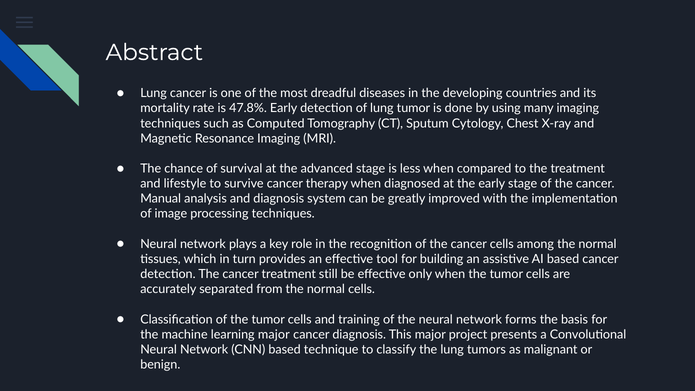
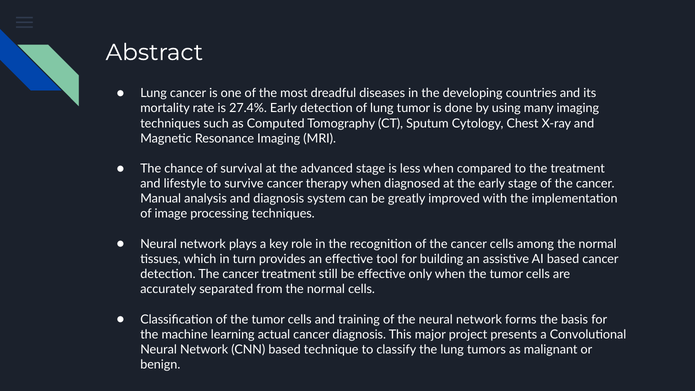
47.8%: 47.8% -> 27.4%
learning major: major -> actual
